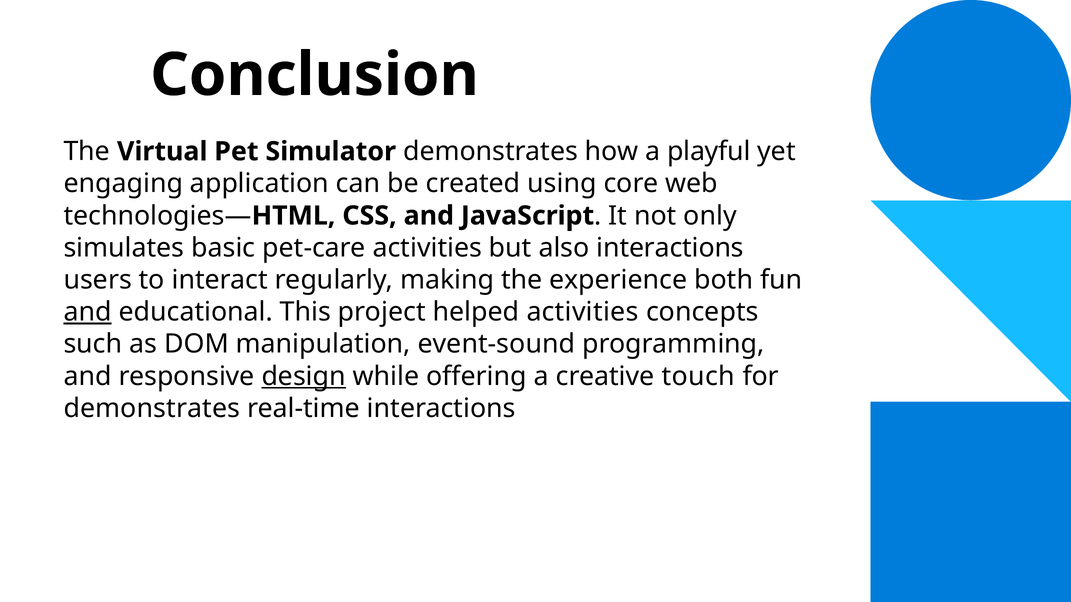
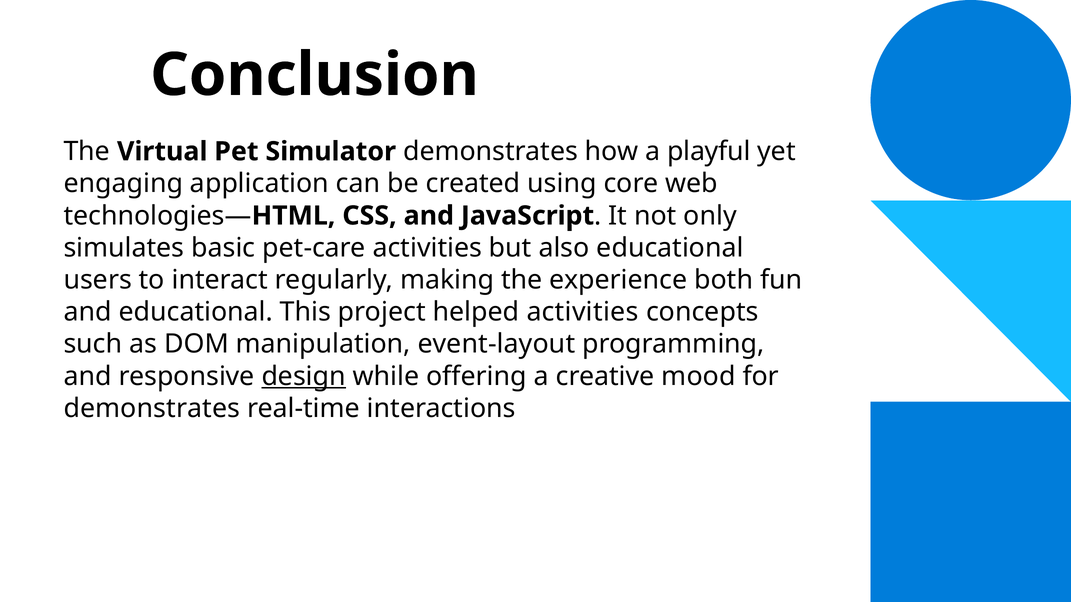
also interactions: interactions -> educational
and at (88, 312) underline: present -> none
event-sound: event-sound -> event-layout
touch: touch -> mood
